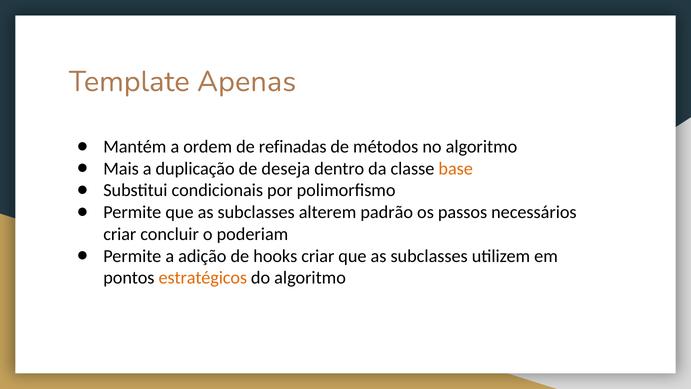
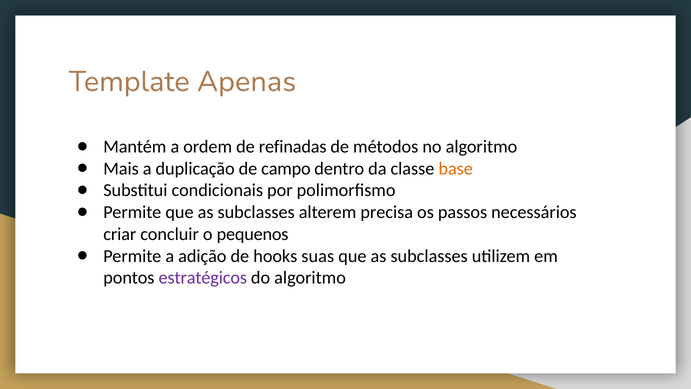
deseja: deseja -> campo
padrão: padrão -> precisa
poderiam: poderiam -> pequenos
hooks criar: criar -> suas
estratégicos colour: orange -> purple
